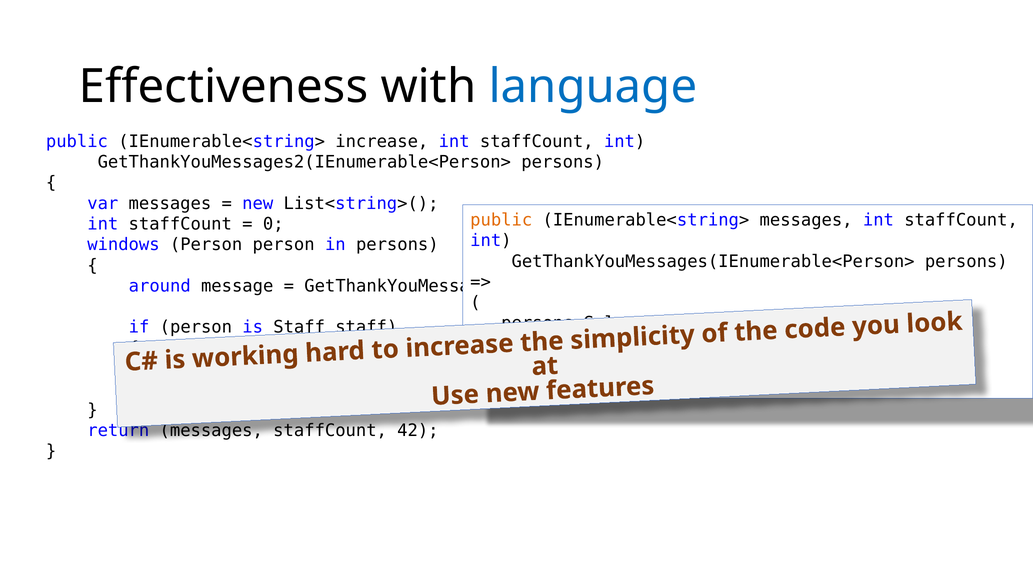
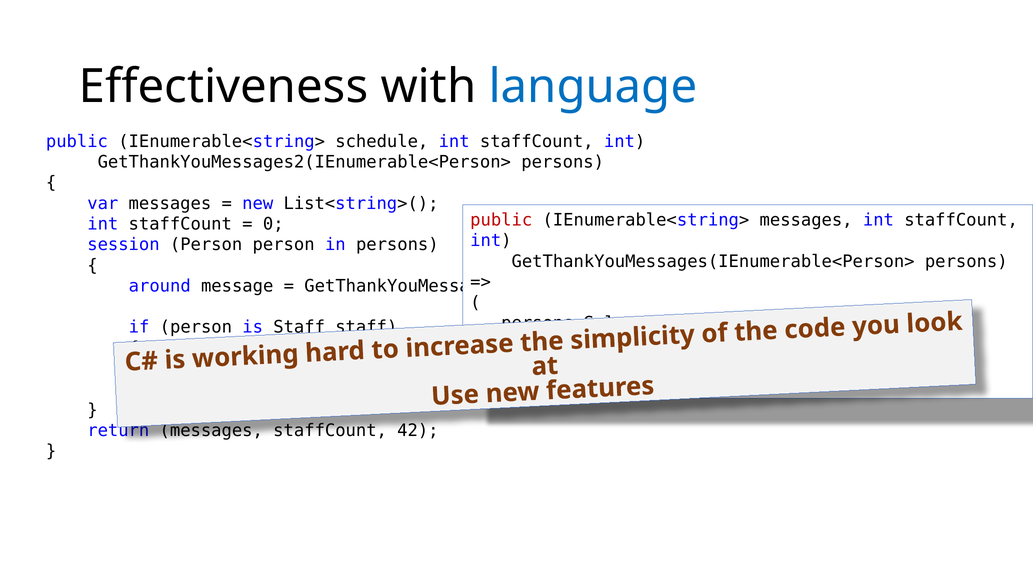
IEnumerable<string> increase: increase -> schedule
public at (501, 220) colour: orange -> red
windows: windows -> session
